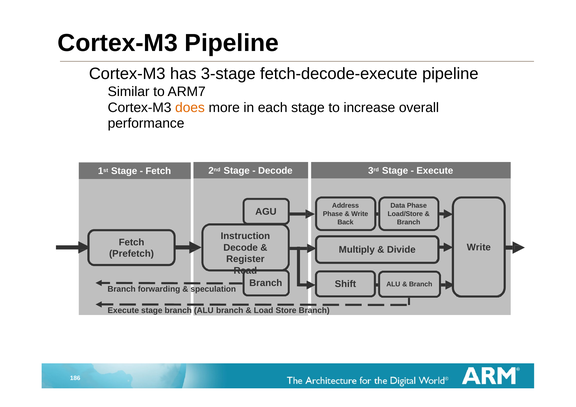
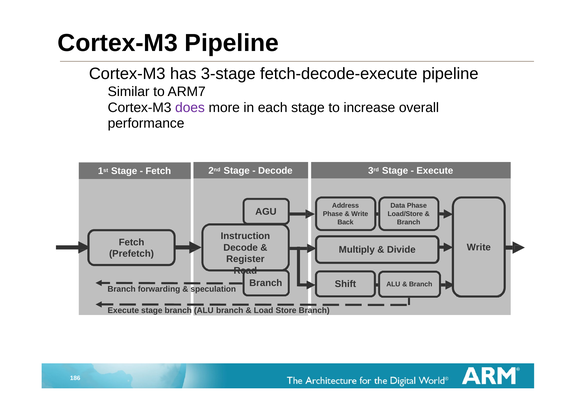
does colour: orange -> purple
